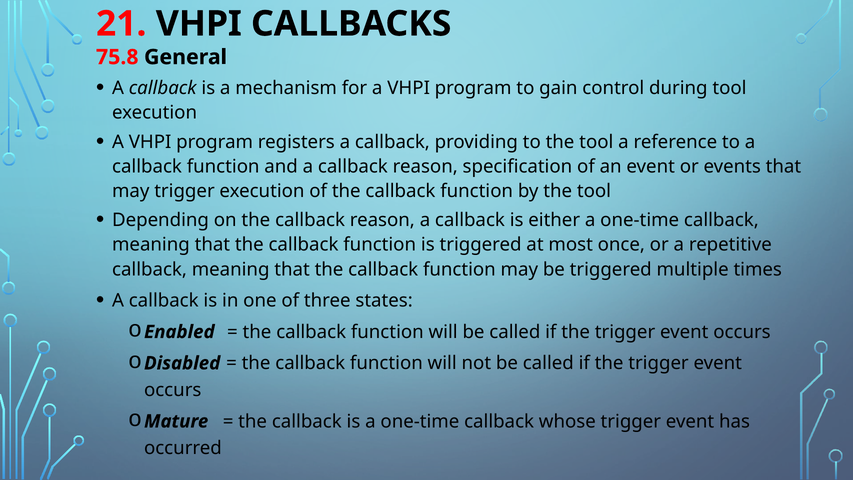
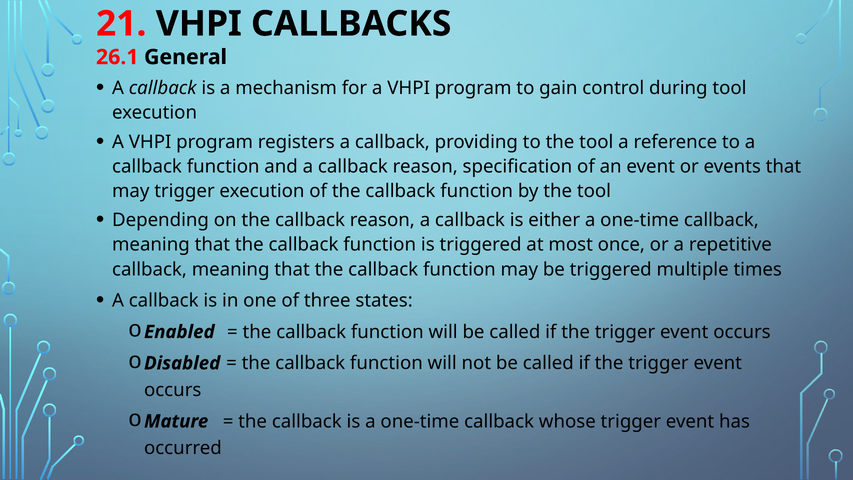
75.8: 75.8 -> 26.1
